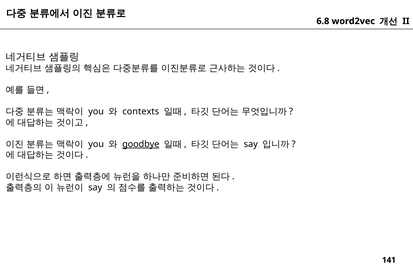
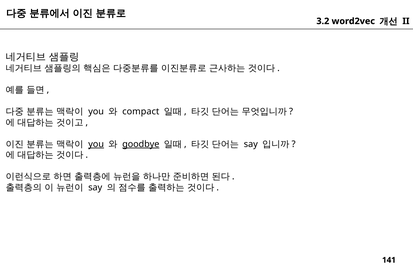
6.8: 6.8 -> 3.2
contexts: contexts -> compact
you at (96, 144) underline: none -> present
